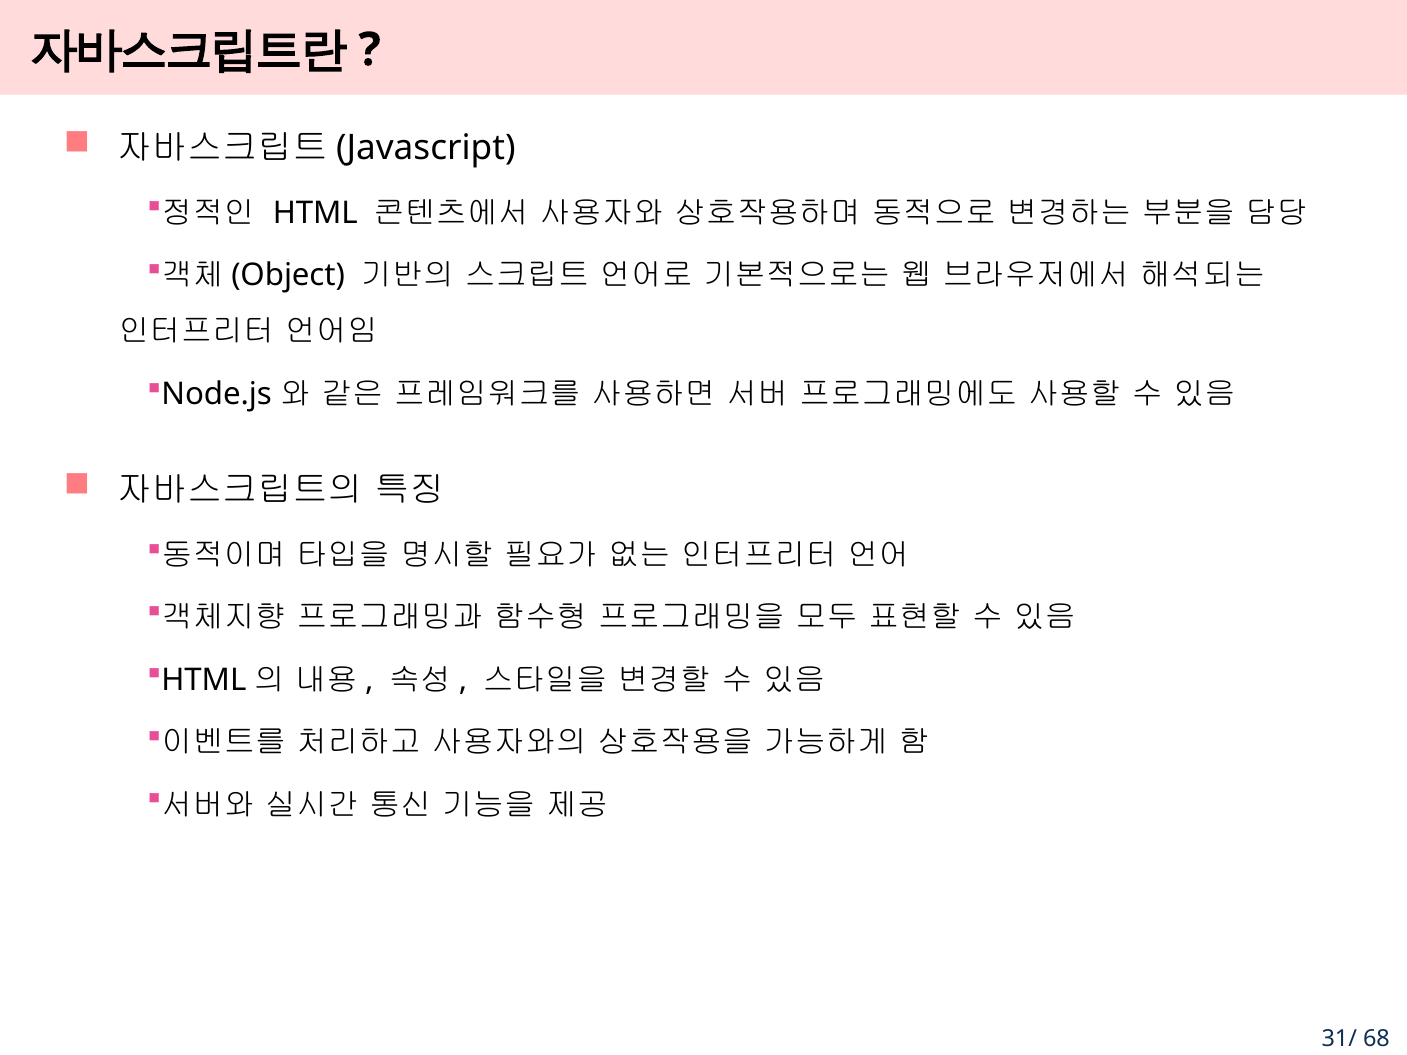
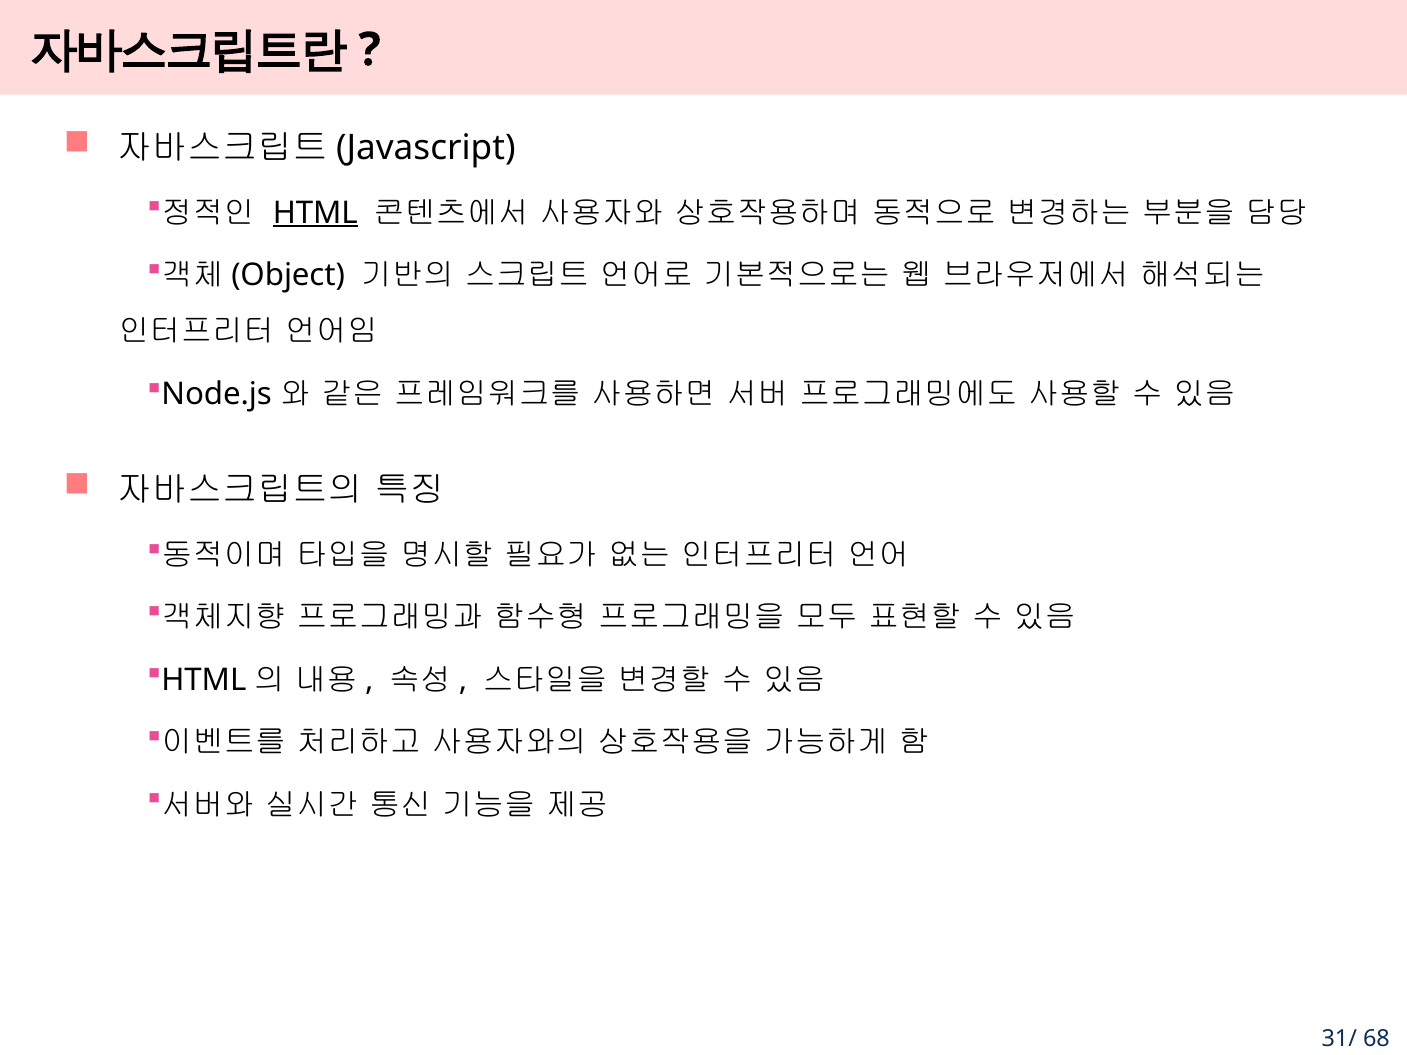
HTML underline: none -> present
